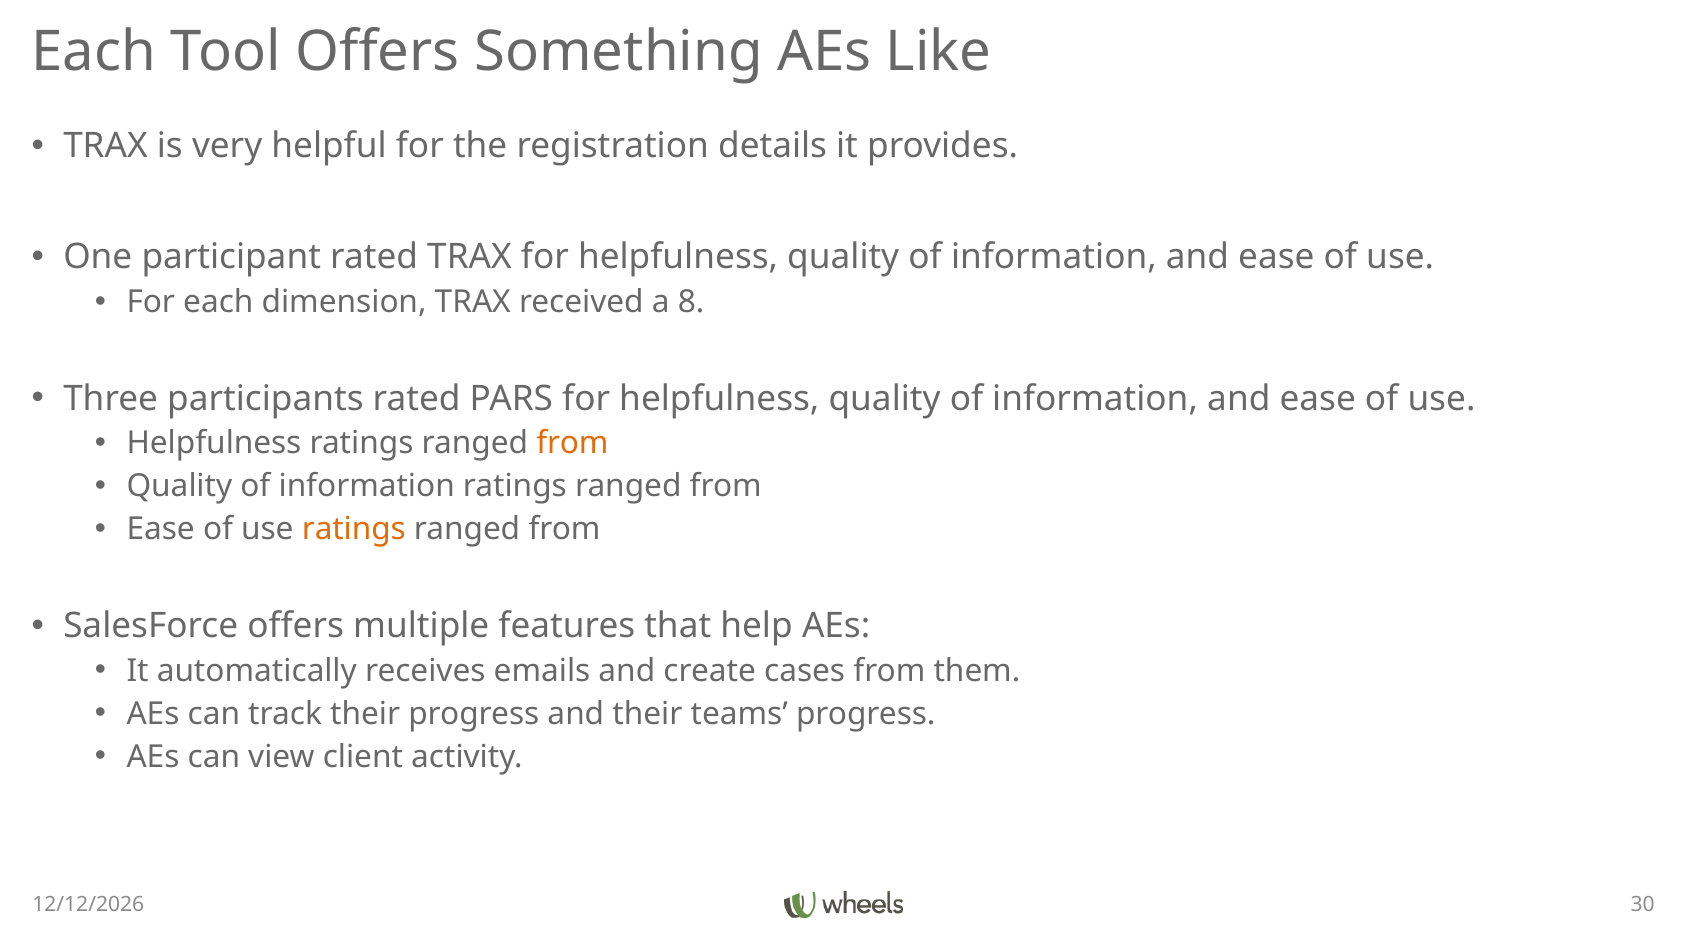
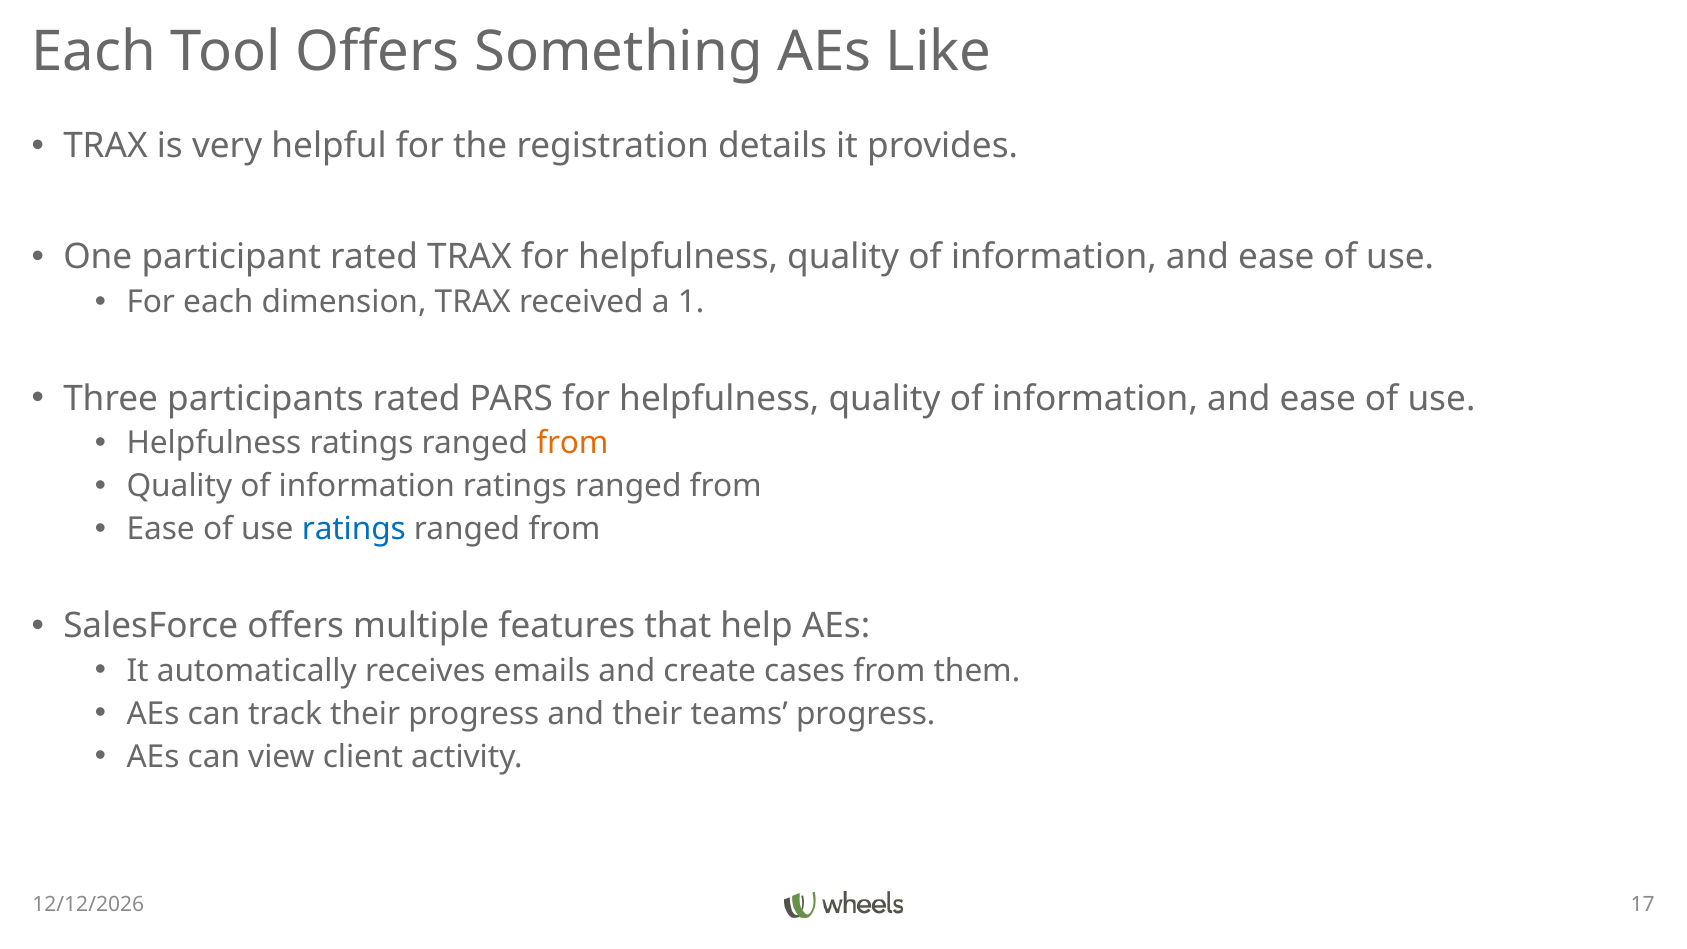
8: 8 -> 1
ratings at (354, 529) colour: orange -> blue
30: 30 -> 17
